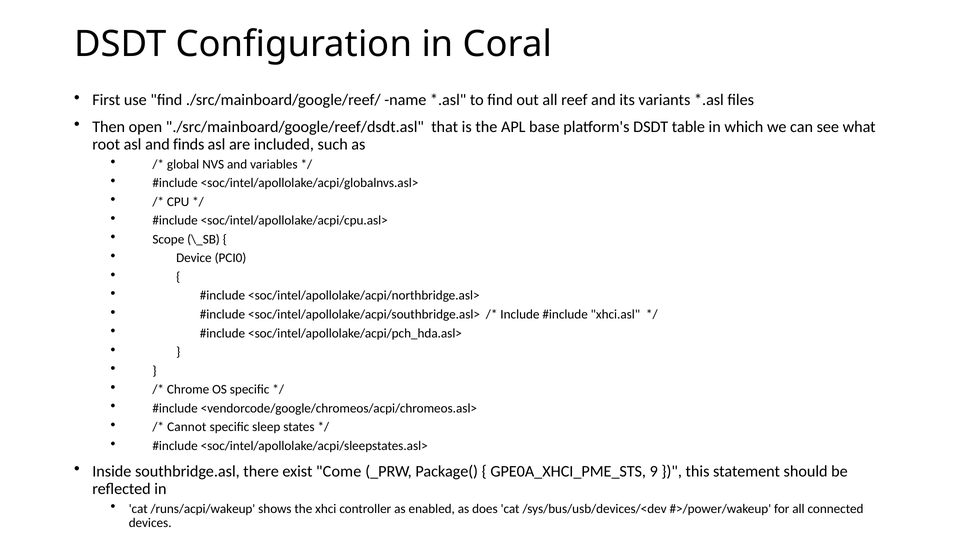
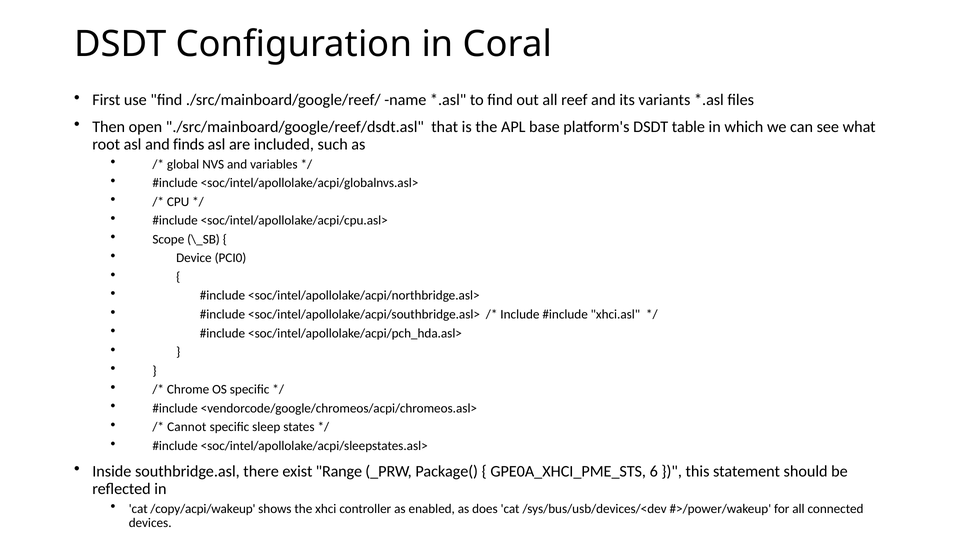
Come: Come -> Range
9: 9 -> 6
/runs/acpi/wakeup: /runs/acpi/wakeup -> /copy/acpi/wakeup
